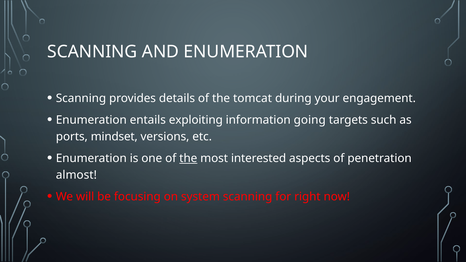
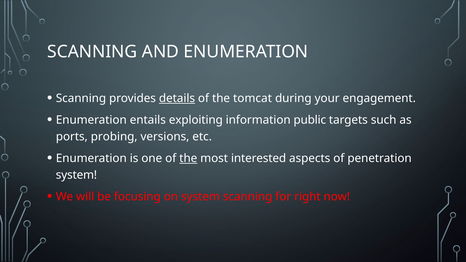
details underline: none -> present
going: going -> public
mindset: mindset -> probing
almost at (76, 175): almost -> system
